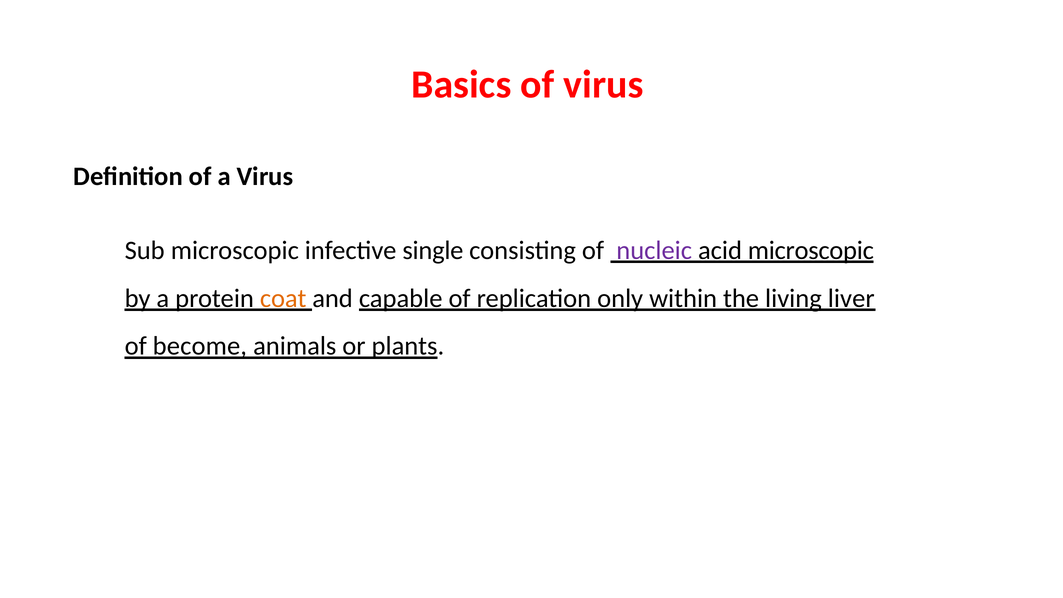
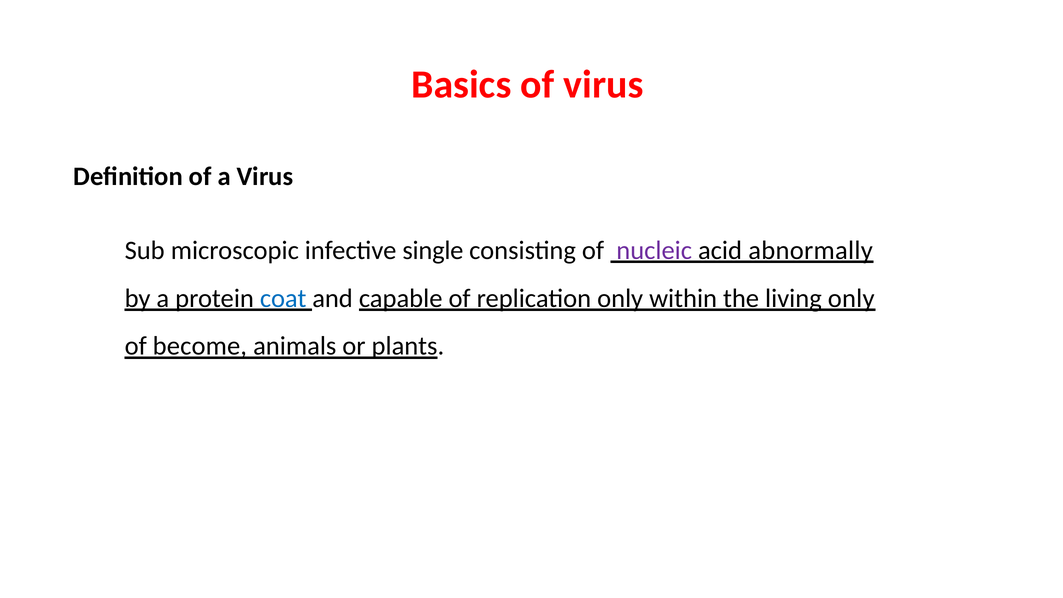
acid microscopic: microscopic -> abnormally
coat colour: orange -> blue
living liver: liver -> only
